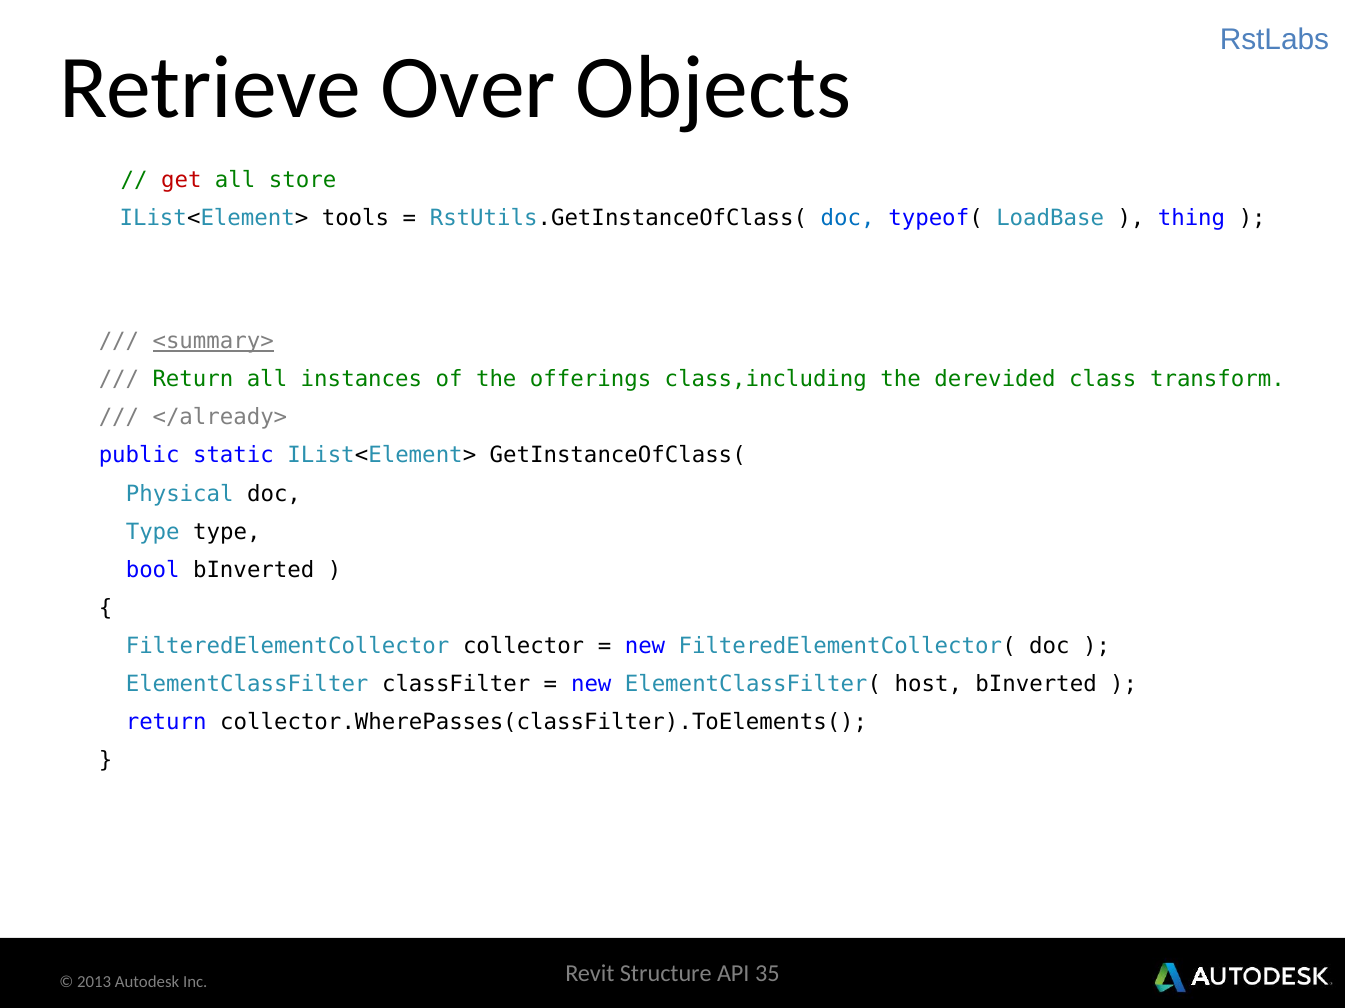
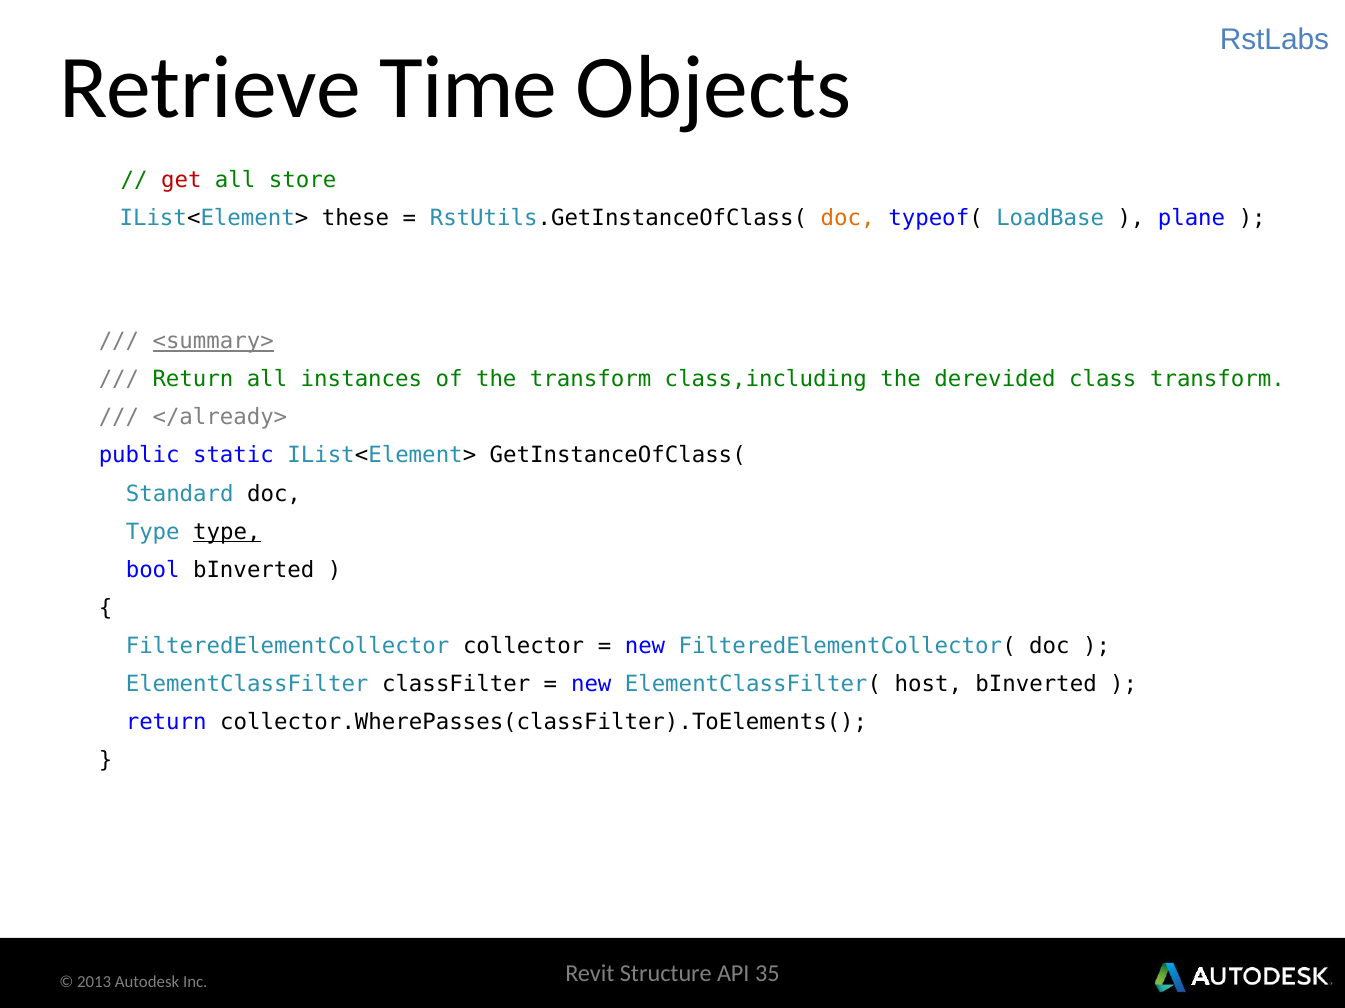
Over: Over -> Time
tools: tools -> these
doc at (848, 218) colour: blue -> orange
thing: thing -> plane
the offerings: offerings -> transform
Physical: Physical -> Standard
type at (227, 532) underline: none -> present
